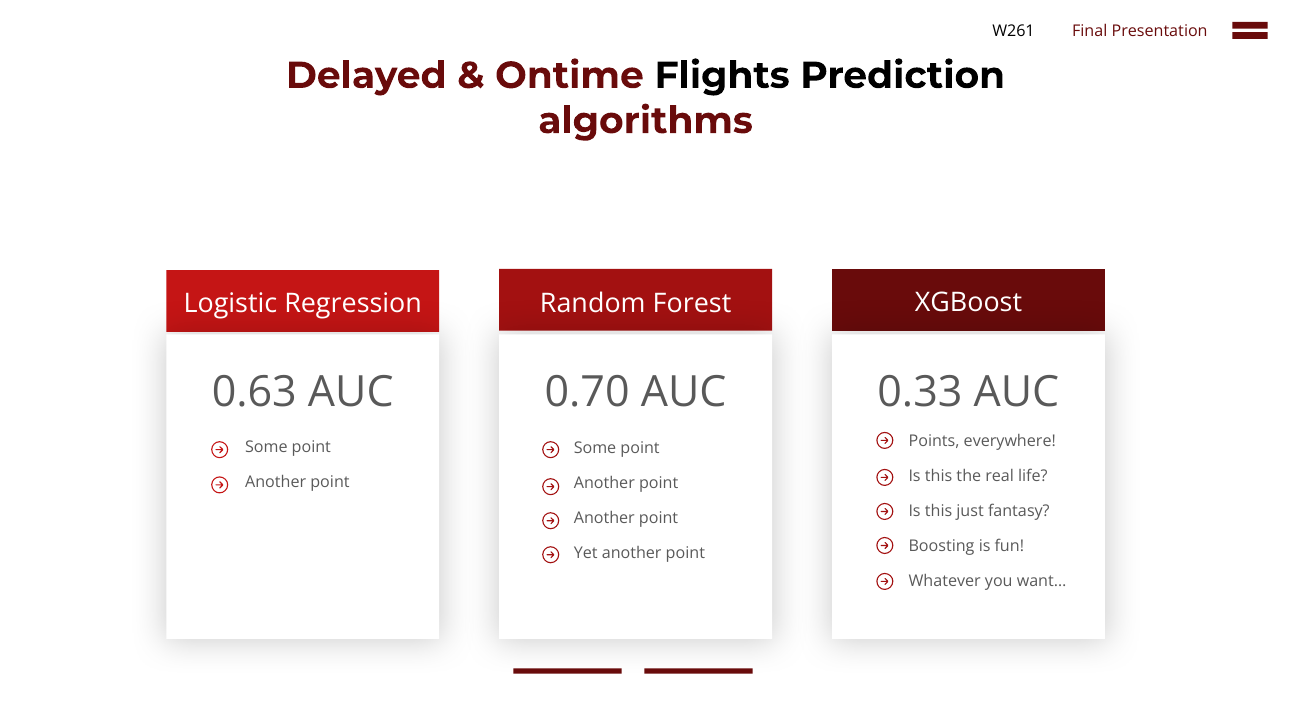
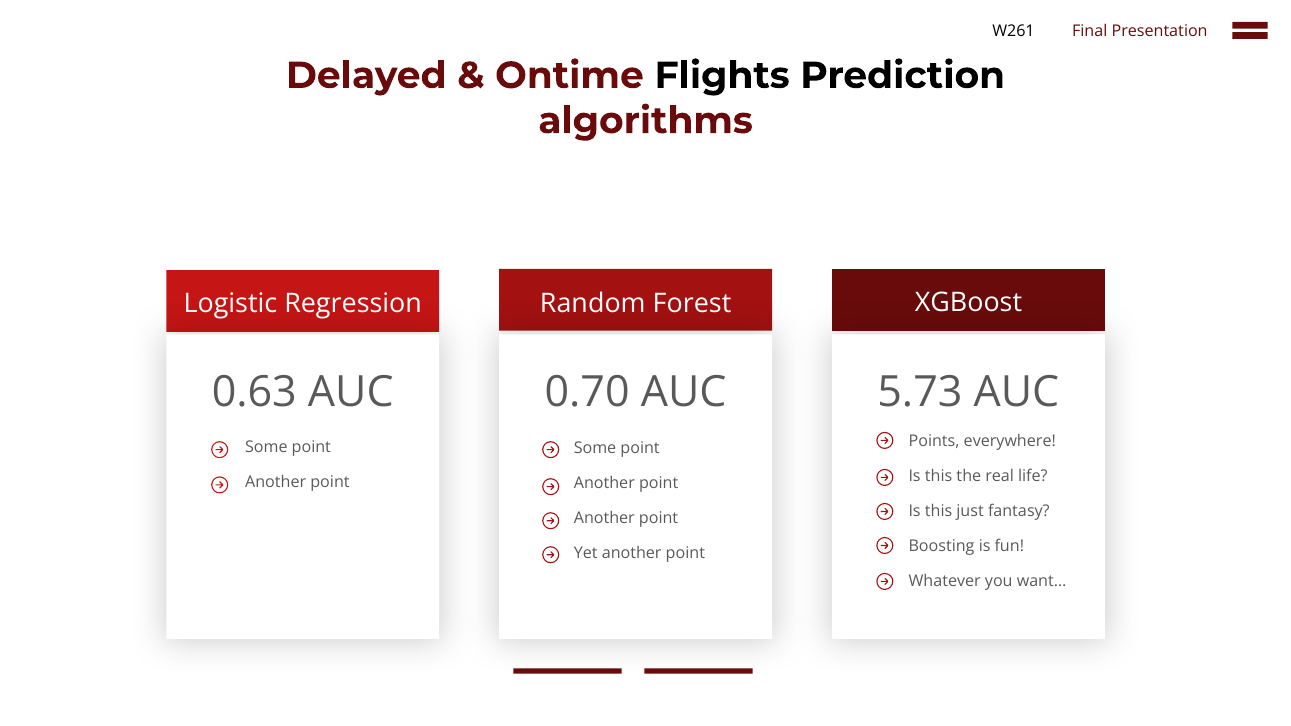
0.33: 0.33 -> 5.73
